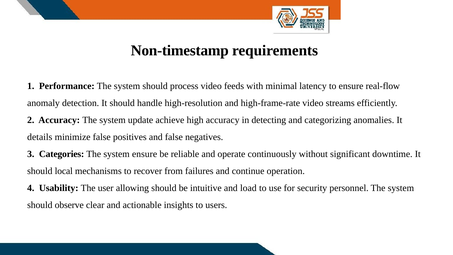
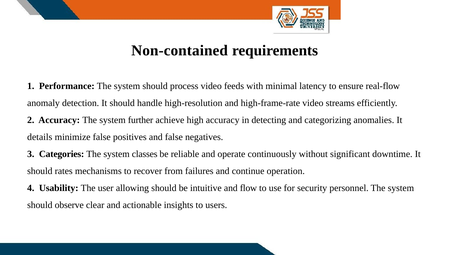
Non-timestamp: Non-timestamp -> Non-contained
update: update -> further
system ensure: ensure -> classes
local: local -> rates
load: load -> flow
